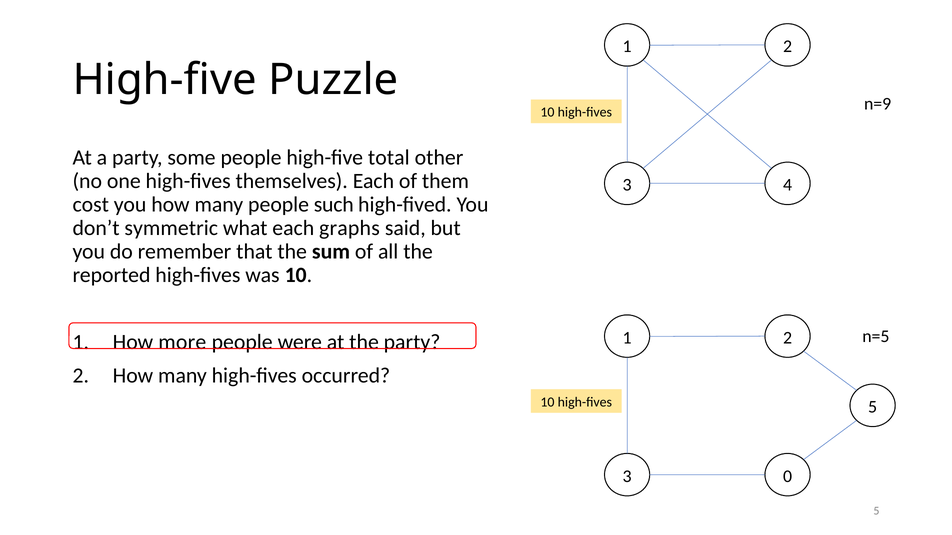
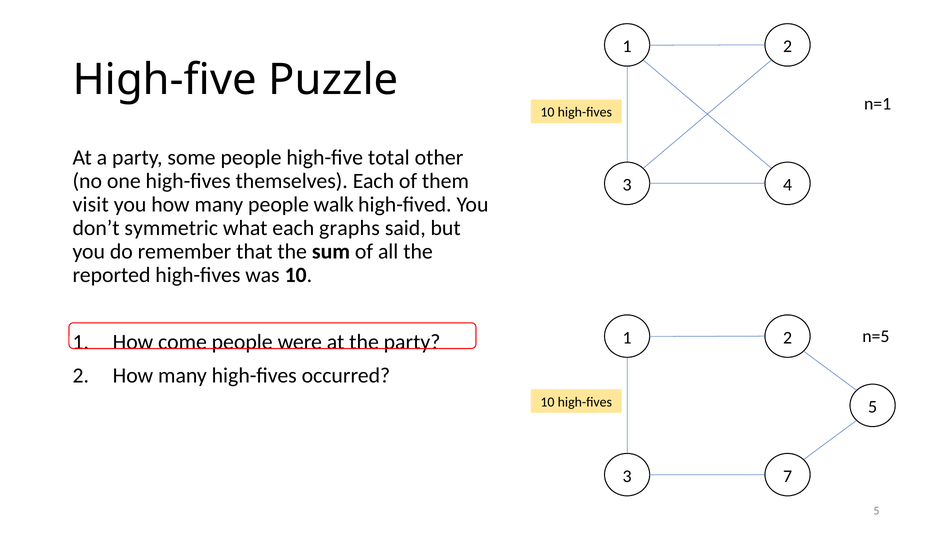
n=9: n=9 -> n=1
cost: cost -> visit
such: such -> walk
more: more -> come
0: 0 -> 7
